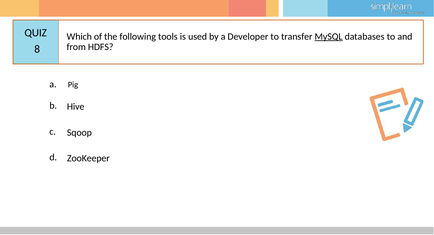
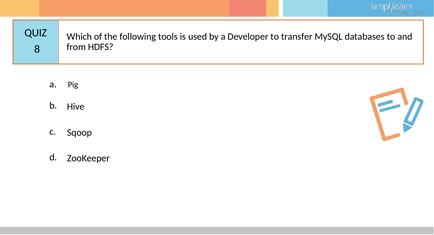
MySQL underline: present -> none
